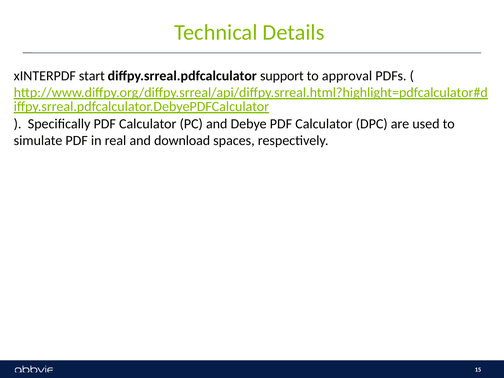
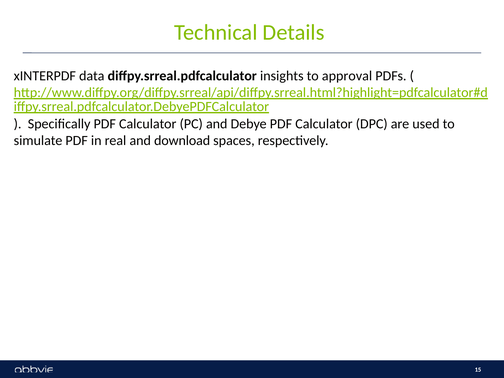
start: start -> data
support: support -> insights
